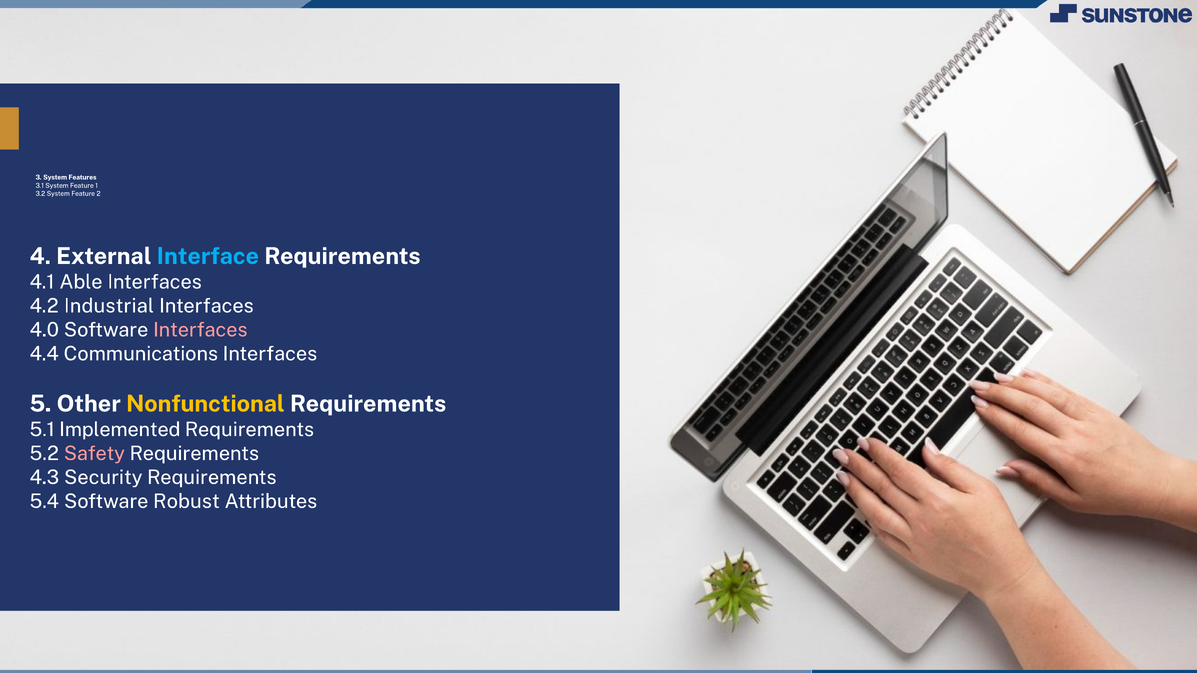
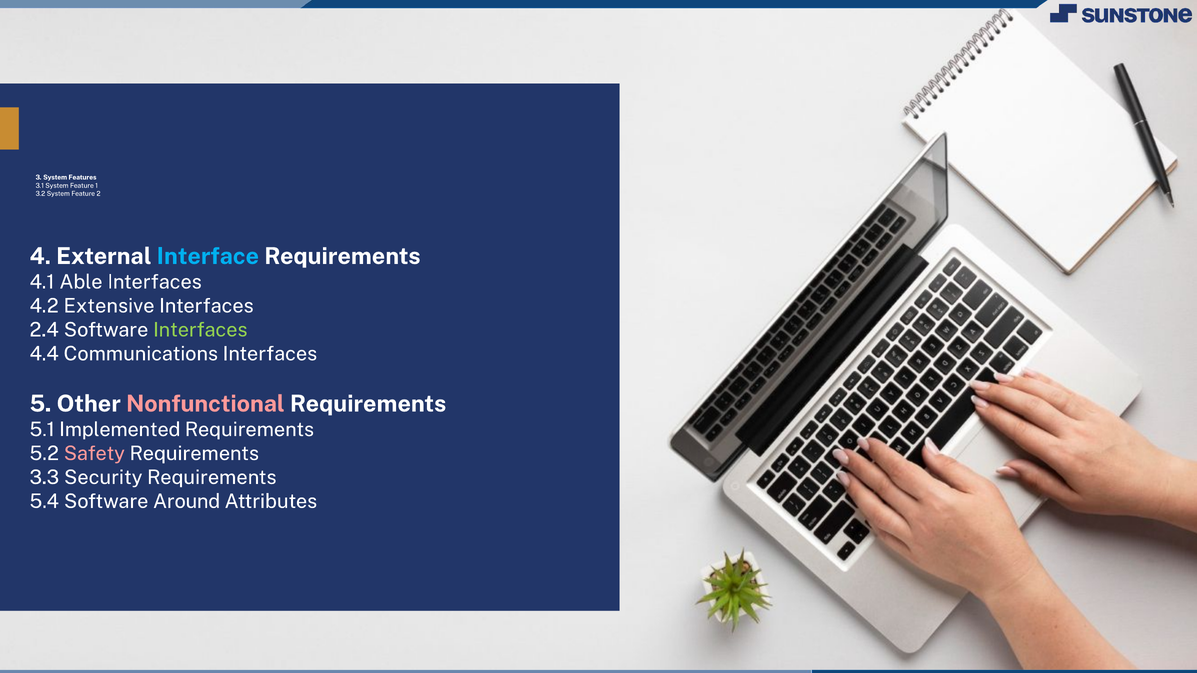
Industrial: Industrial -> Extensive
4.0: 4.0 -> 2.4
Interfaces at (200, 330) colour: pink -> light green
Nonfunctional colour: yellow -> pink
4.3: 4.3 -> 3.3
Robust: Robust -> Around
